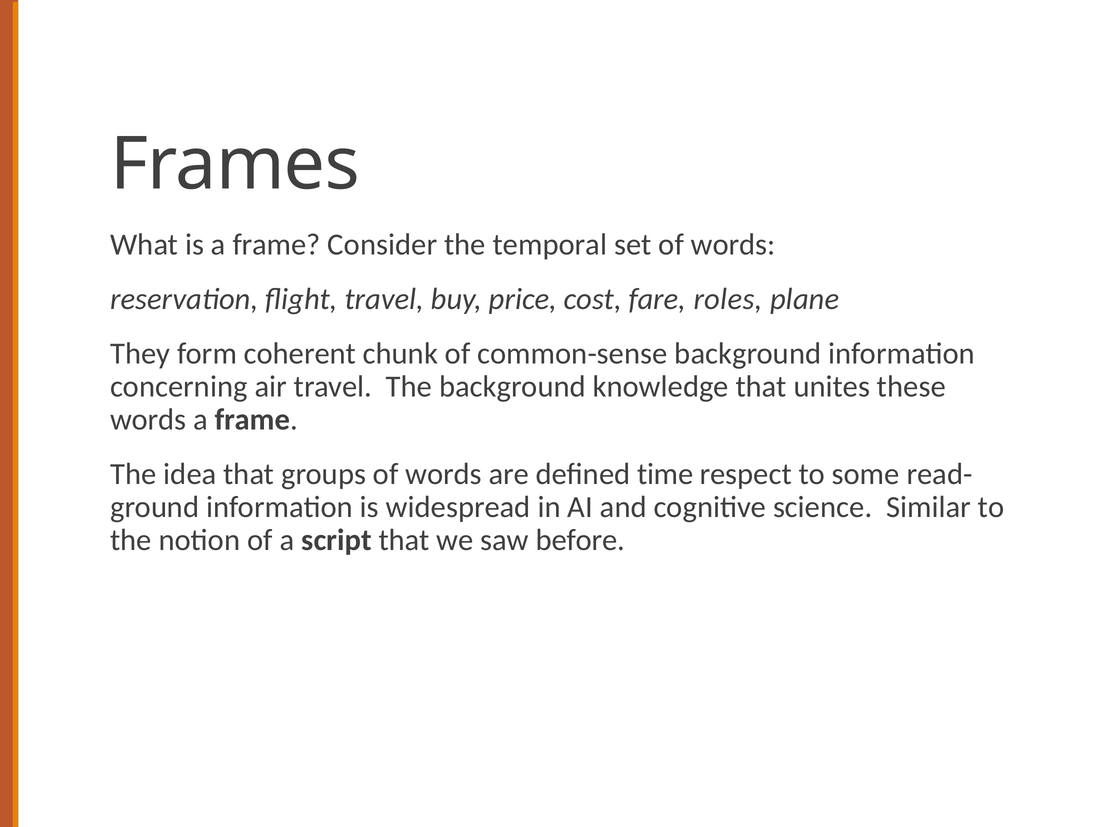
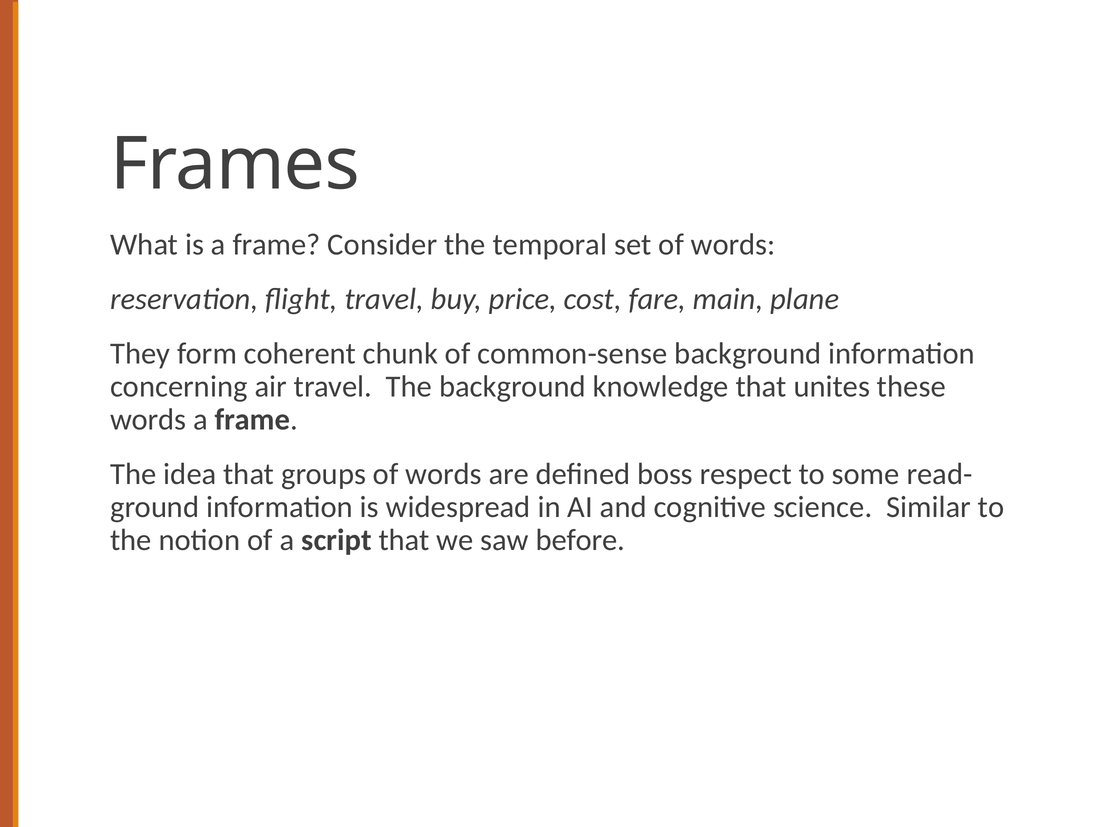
roles: roles -> main
time: time -> boss
